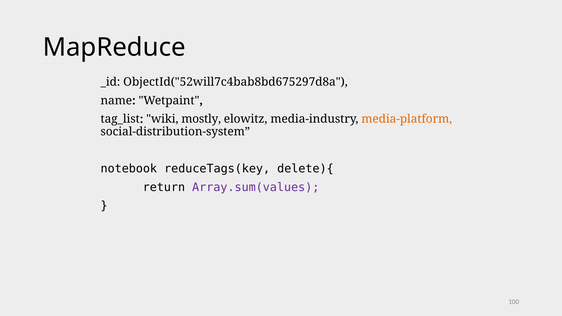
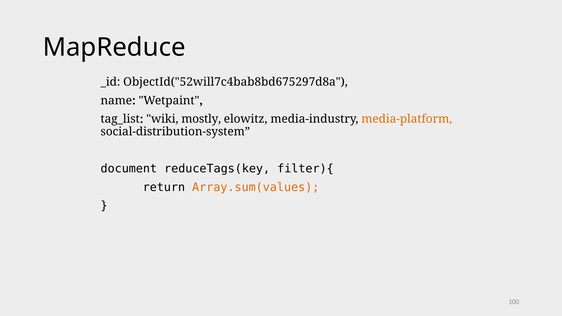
notebook: notebook -> document
delete){: delete){ -> filter){
Array.sum(values colour: purple -> orange
